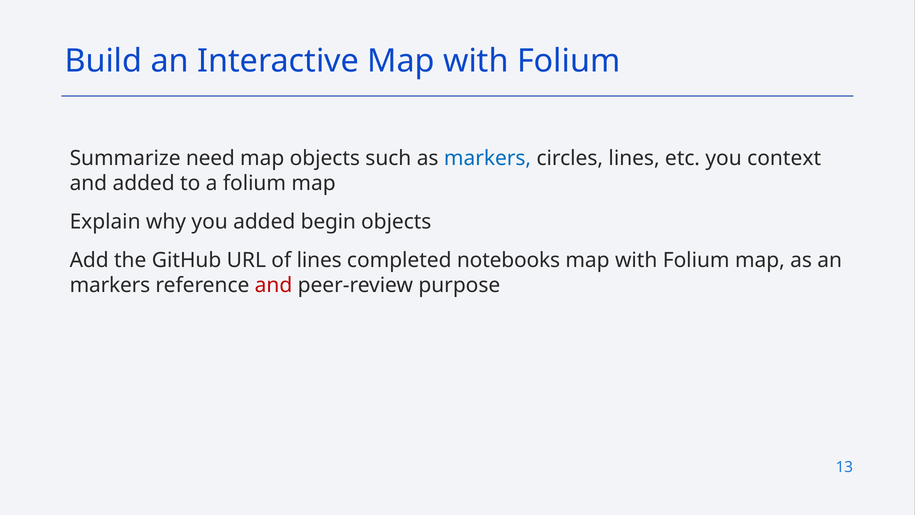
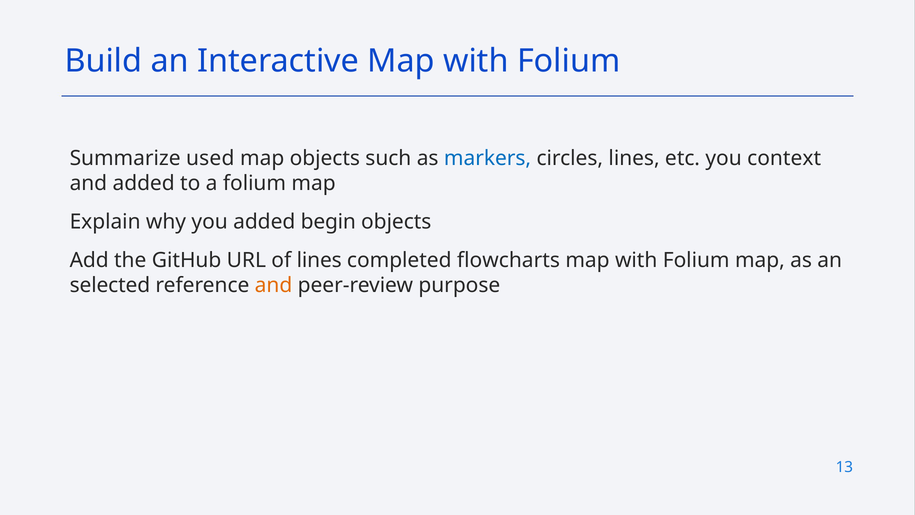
need: need -> used
notebooks: notebooks -> flowcharts
markers at (110, 285): markers -> selected
and at (274, 285) colour: red -> orange
